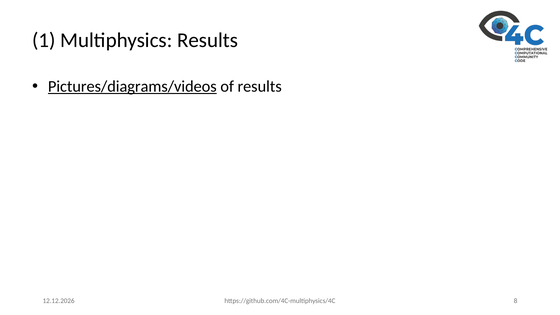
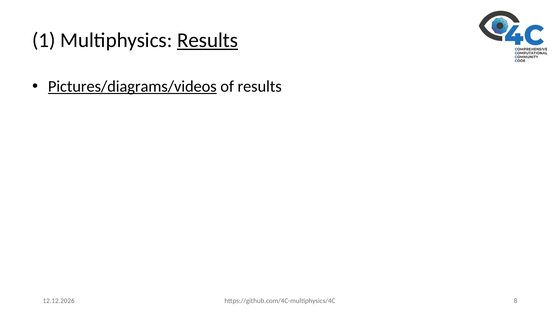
Results at (208, 40) underline: none -> present
